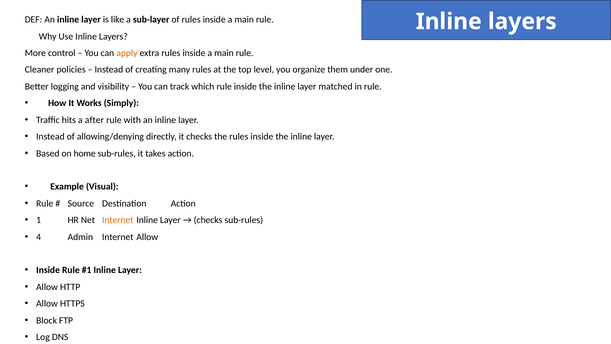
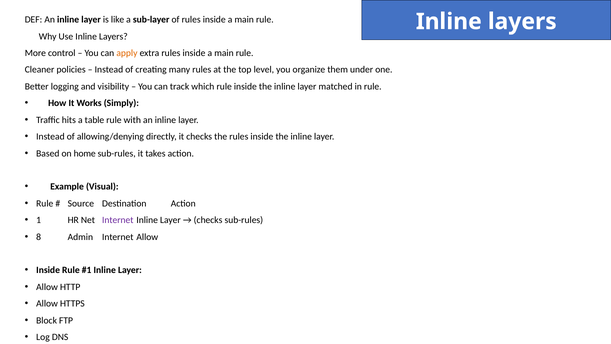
after: after -> table
Internet at (118, 220) colour: orange -> purple
4: 4 -> 8
